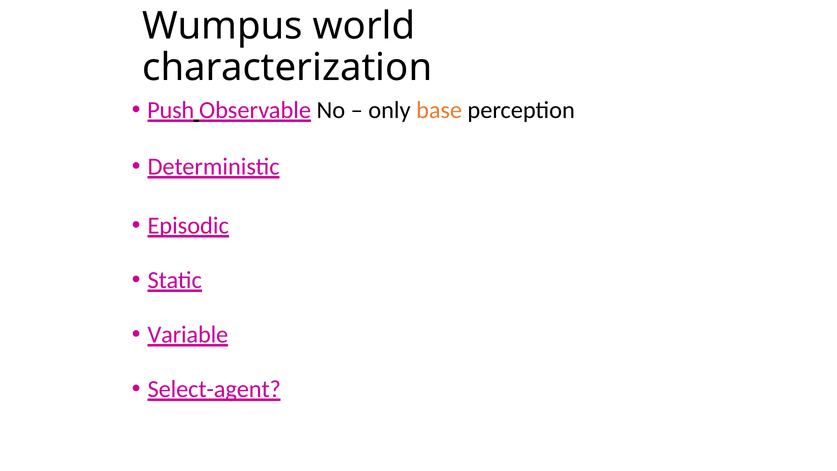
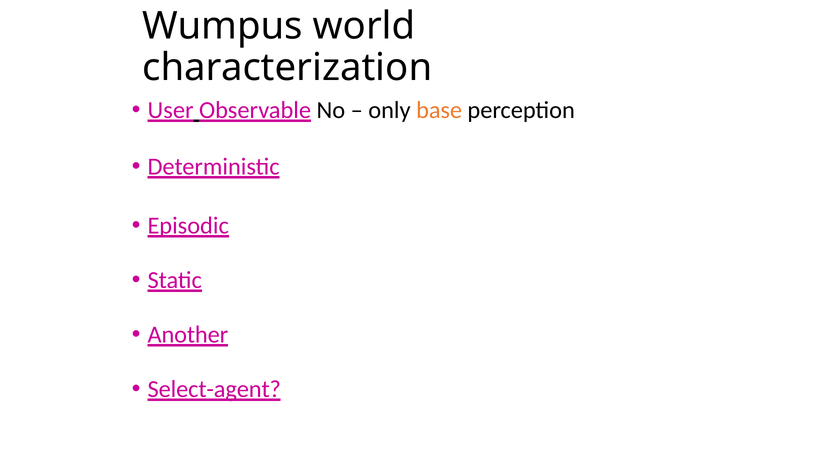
Push: Push -> User
Variable: Variable -> Another
